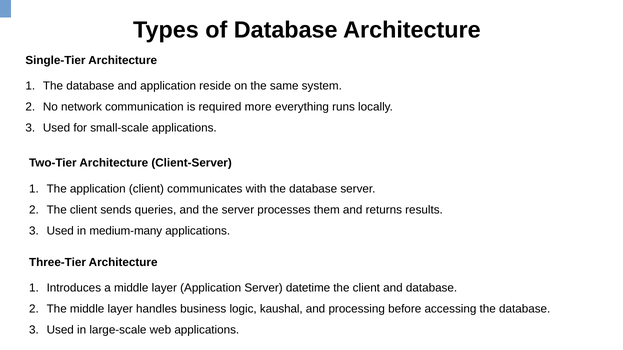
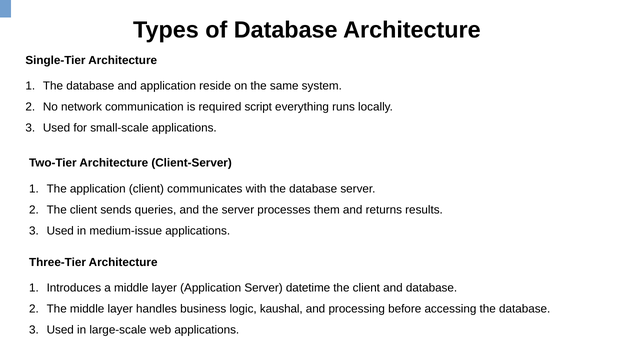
more: more -> script
medium-many: medium-many -> medium-issue
